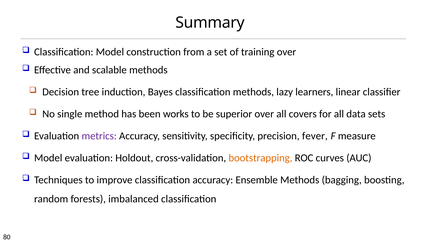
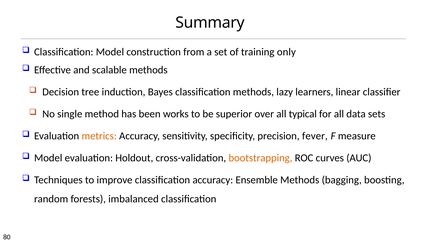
training over: over -> only
covers: covers -> typical
metrics colour: purple -> orange
